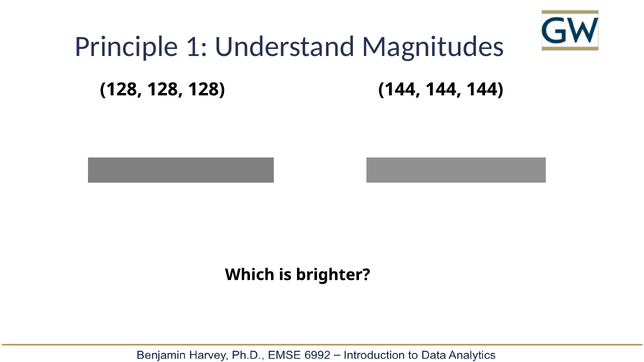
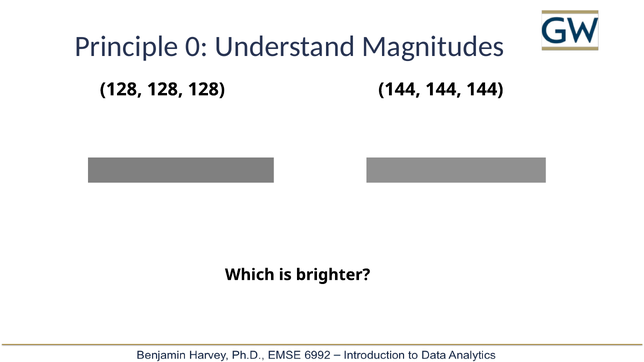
1: 1 -> 0
